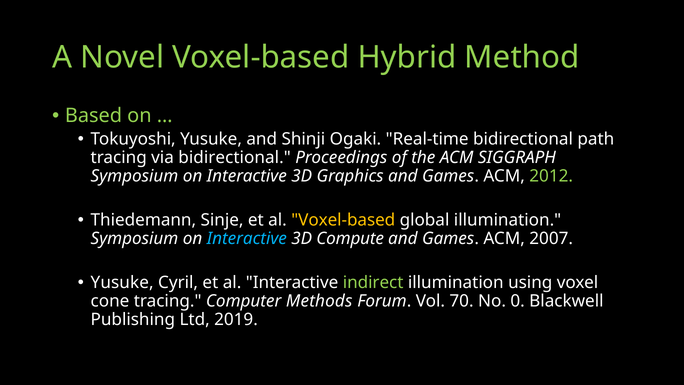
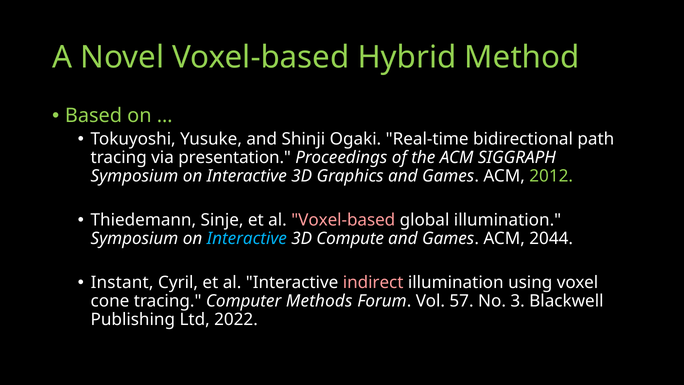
via bidirectional: bidirectional -> presentation
Voxel-based at (343, 220) colour: yellow -> pink
2007: 2007 -> 2044
Yusuke at (122, 283): Yusuke -> Instant
indirect colour: light green -> pink
70: 70 -> 57
0: 0 -> 3
2019: 2019 -> 2022
